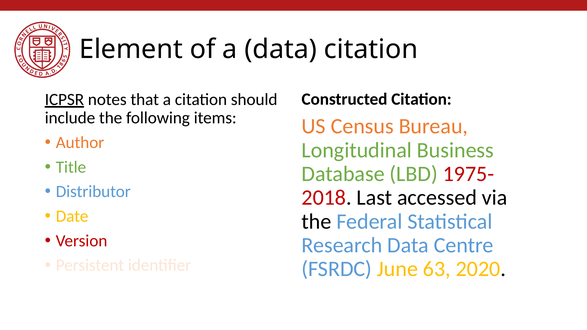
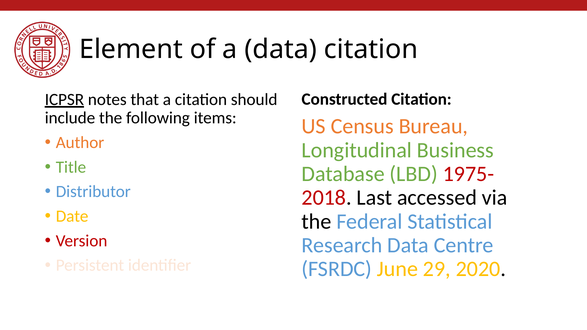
63: 63 -> 29
